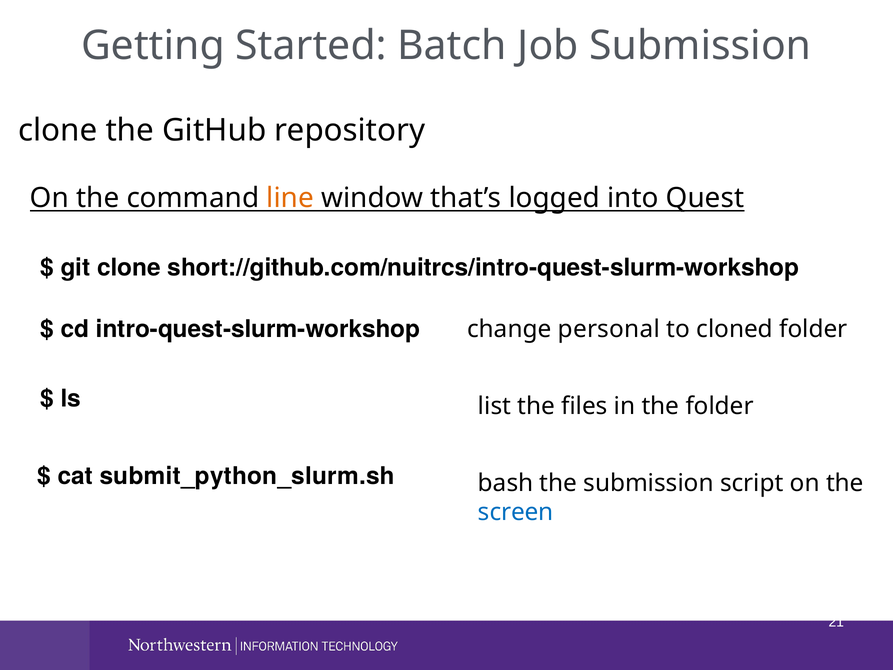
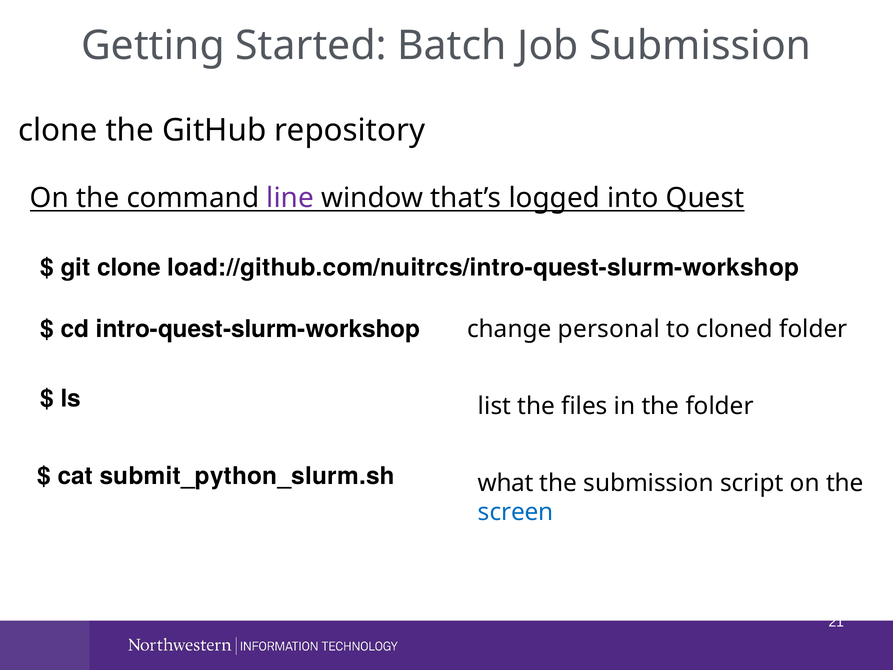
line colour: orange -> purple
short://github.com/nuitrcs/intro-quest-slurm-workshop: short://github.com/nuitrcs/intro-quest-slurm-workshop -> load://github.com/nuitrcs/intro-quest-slurm-workshop
bash: bash -> what
